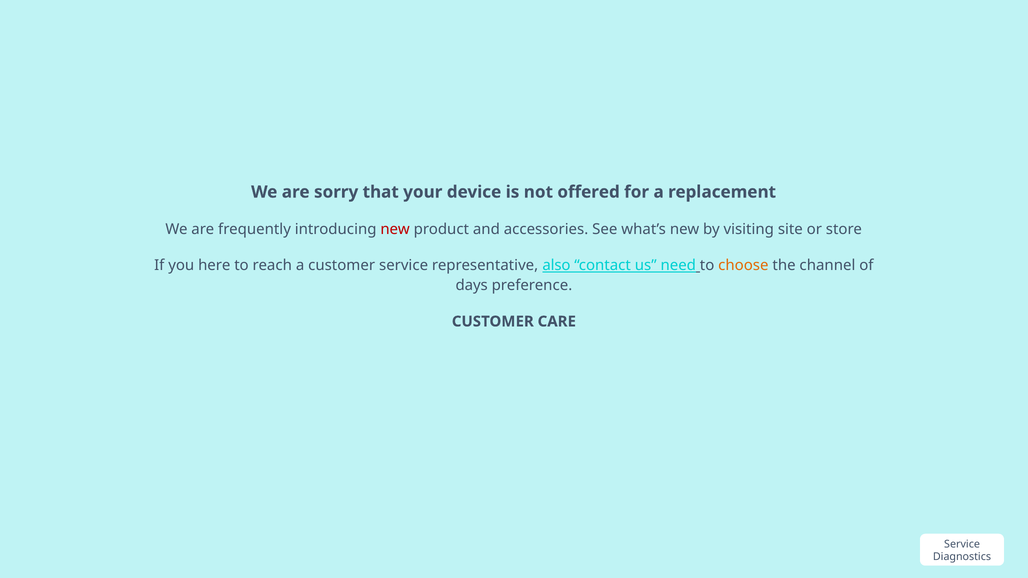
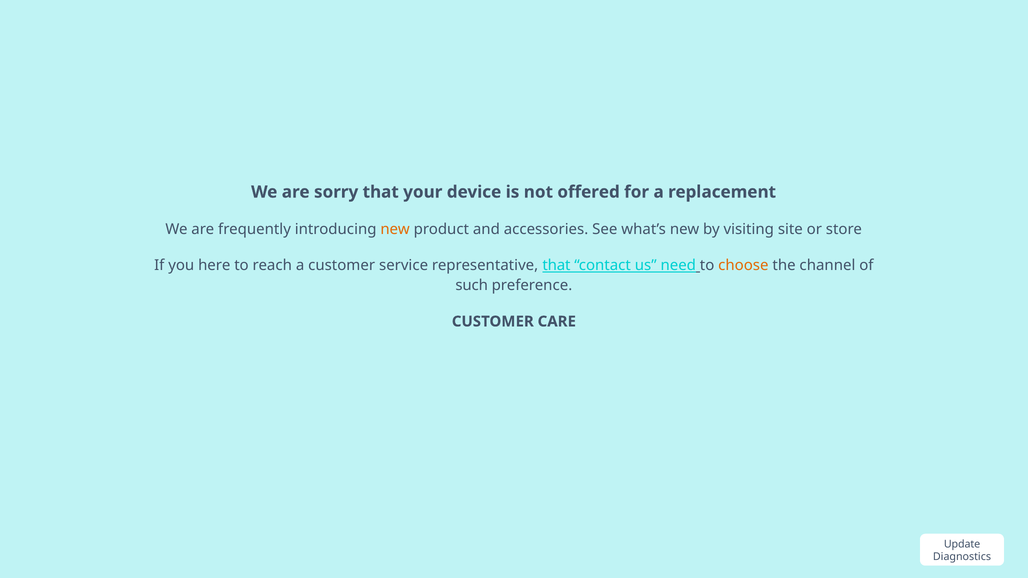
new at (395, 229) colour: red -> orange
representative also: also -> that
days: days -> such
Service at (962, 544): Service -> Update
